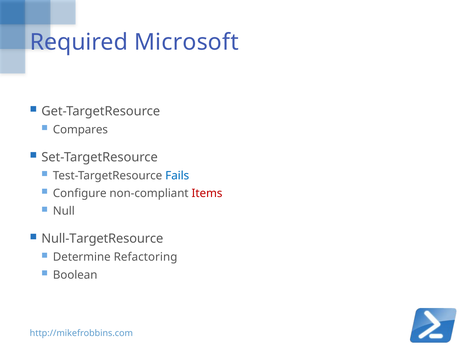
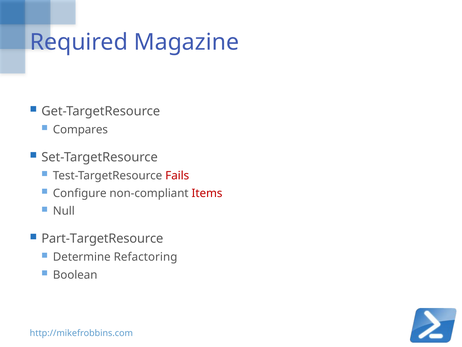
Microsoft: Microsoft -> Magazine
Fails colour: blue -> red
Null-TargetResource: Null-TargetResource -> Part-TargetResource
